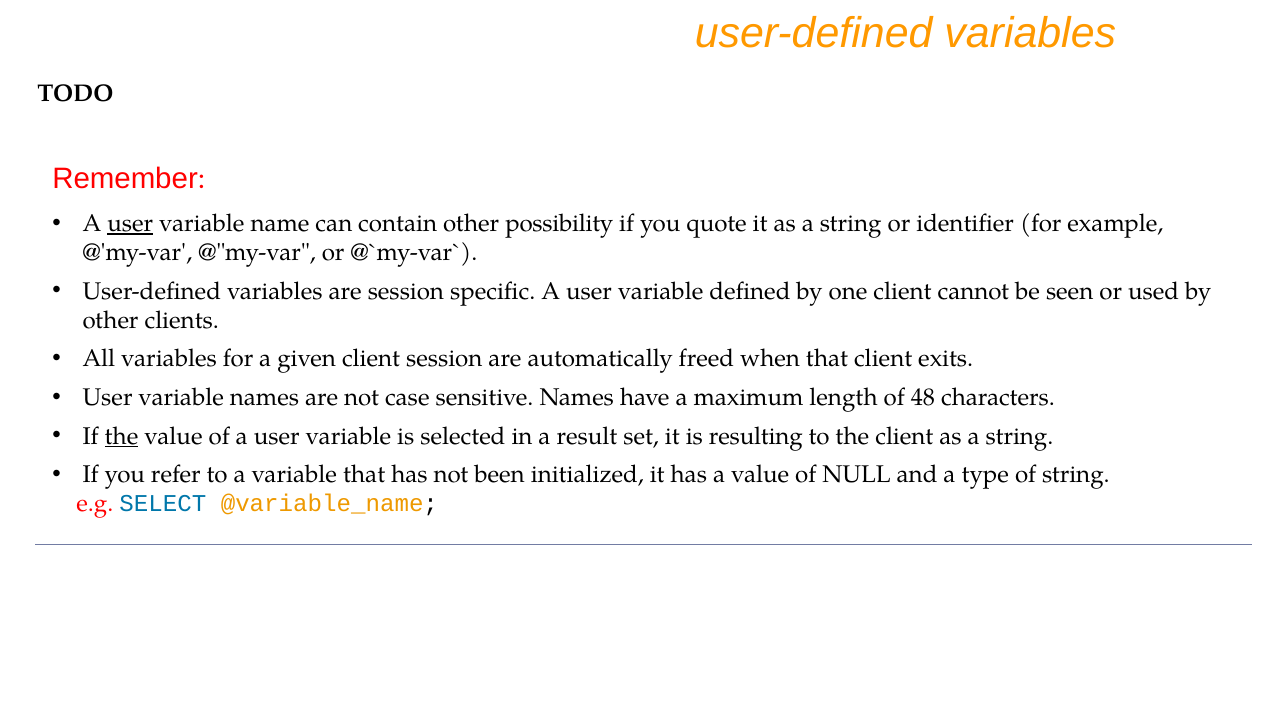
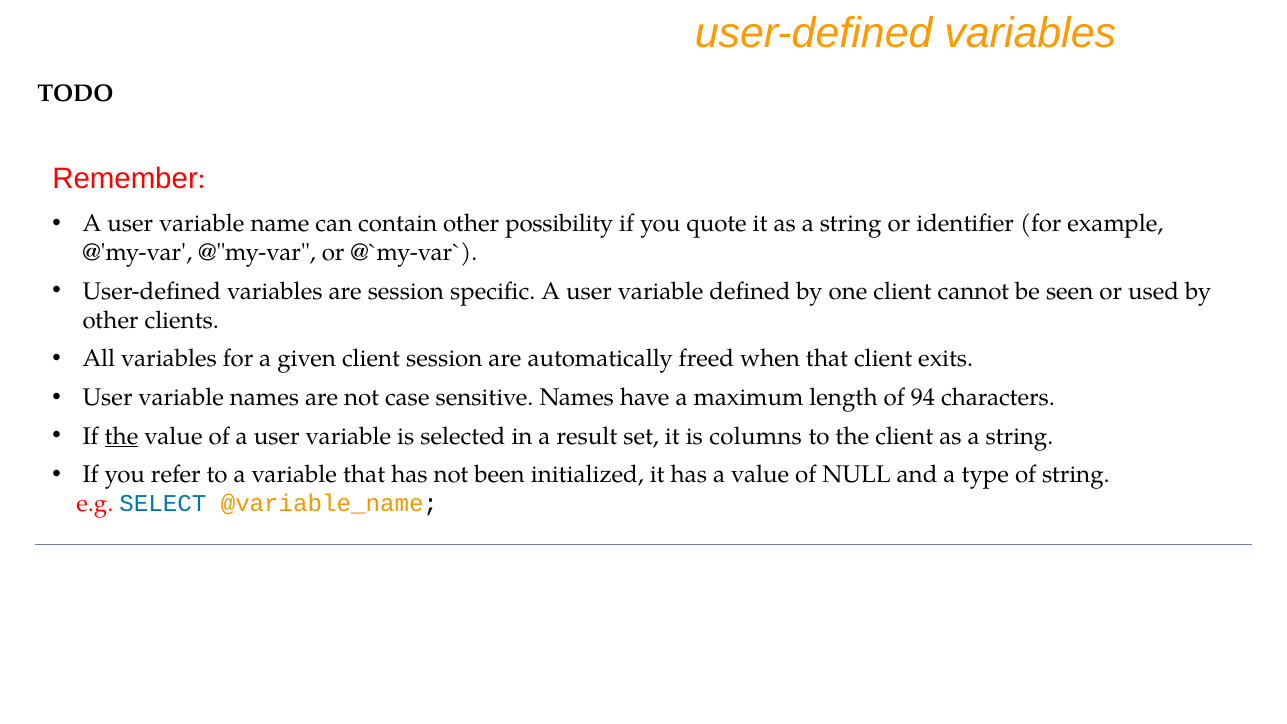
user at (130, 224) underline: present -> none
48: 48 -> 94
resulting: resulting -> columns
